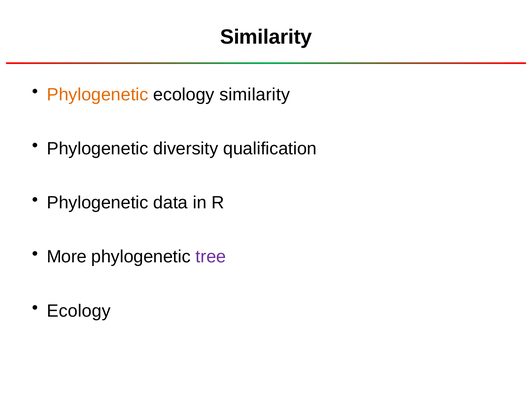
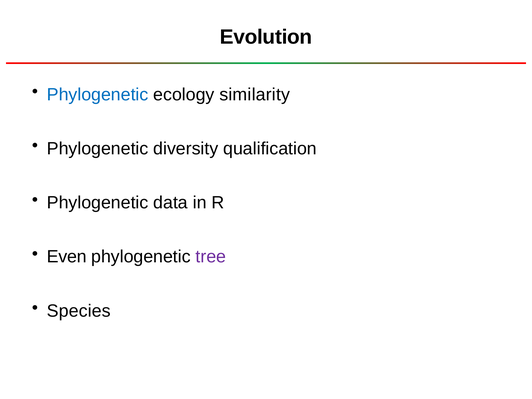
Similarity at (266, 37): Similarity -> Evolution
Phylogenetic at (98, 95) colour: orange -> blue
More: More -> Even
Ecology at (79, 311): Ecology -> Species
